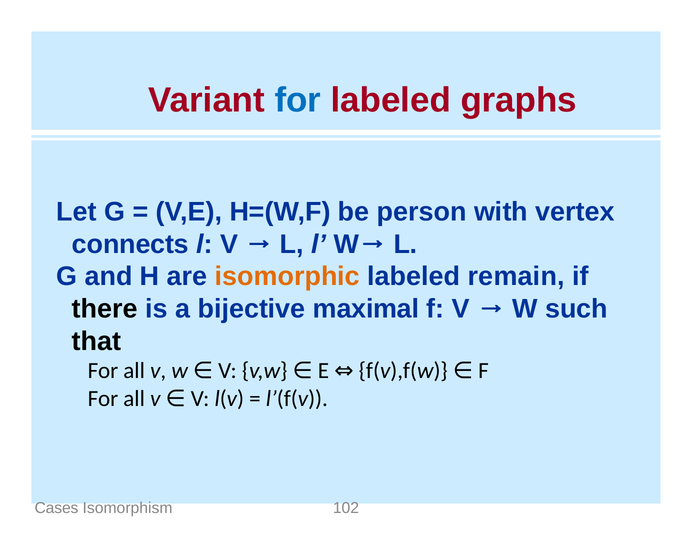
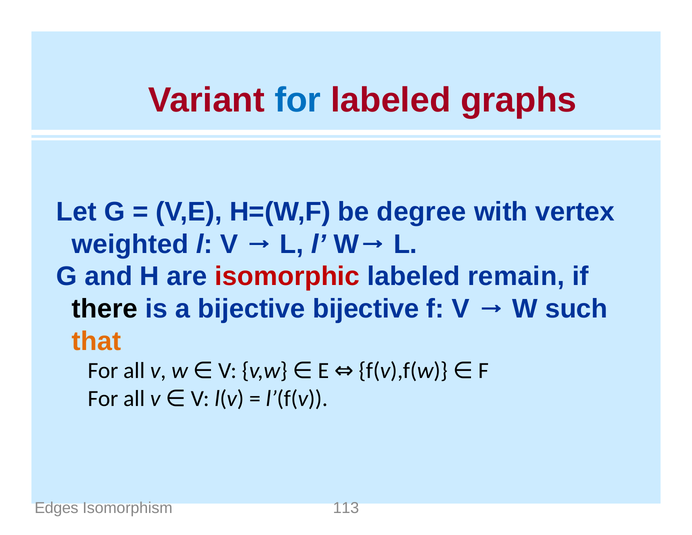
person: person -> degree
connects: connects -> weighted
isomorphic colour: orange -> red
bijective maximal: maximal -> bijective
that colour: black -> orange
Cases: Cases -> Edges
102: 102 -> 113
